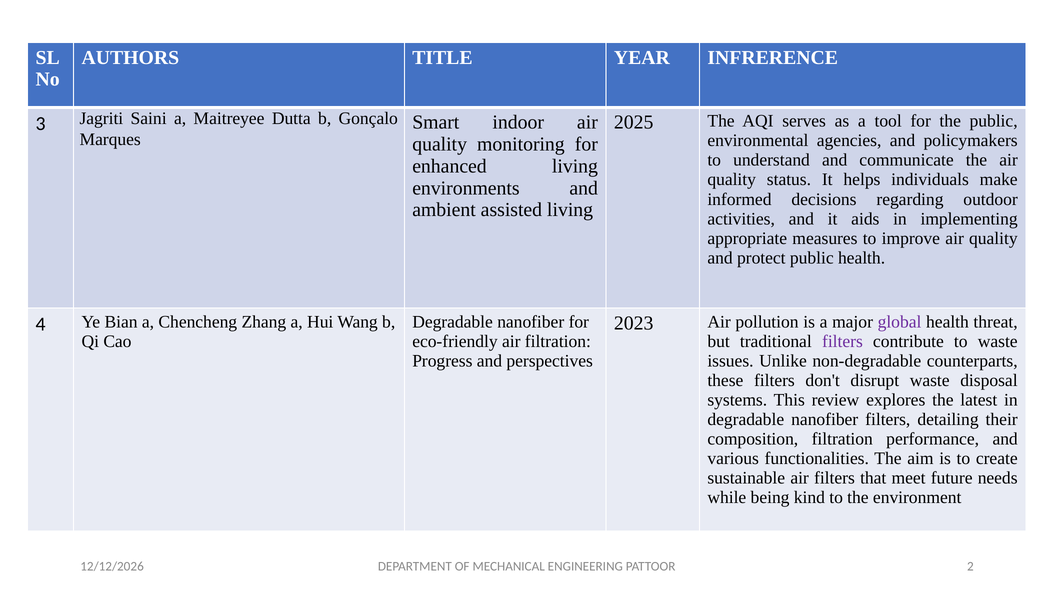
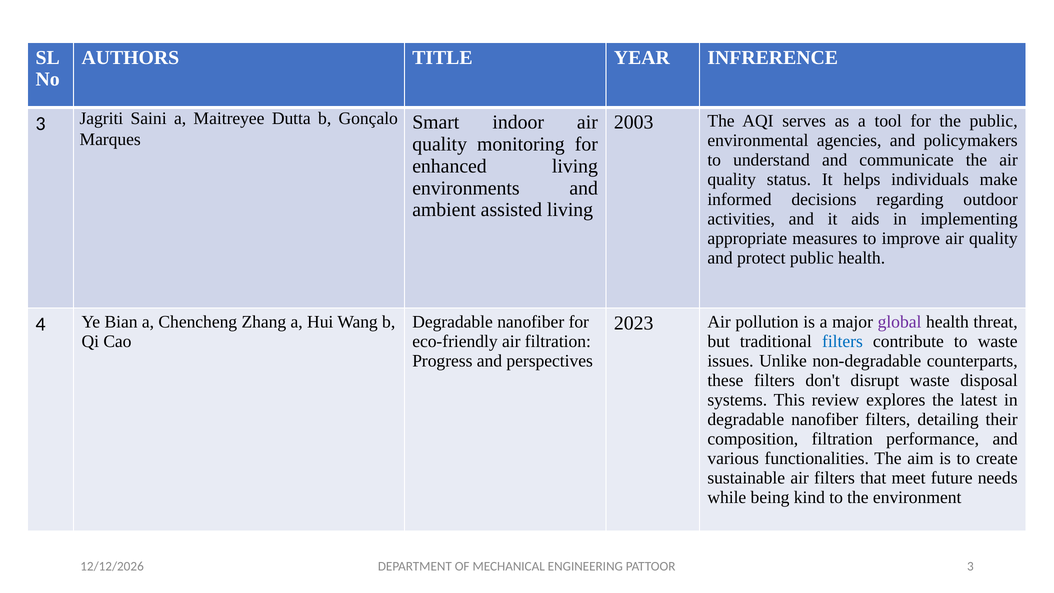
2025: 2025 -> 2003
filters at (842, 341) colour: purple -> blue
PATTOOR 2: 2 -> 3
